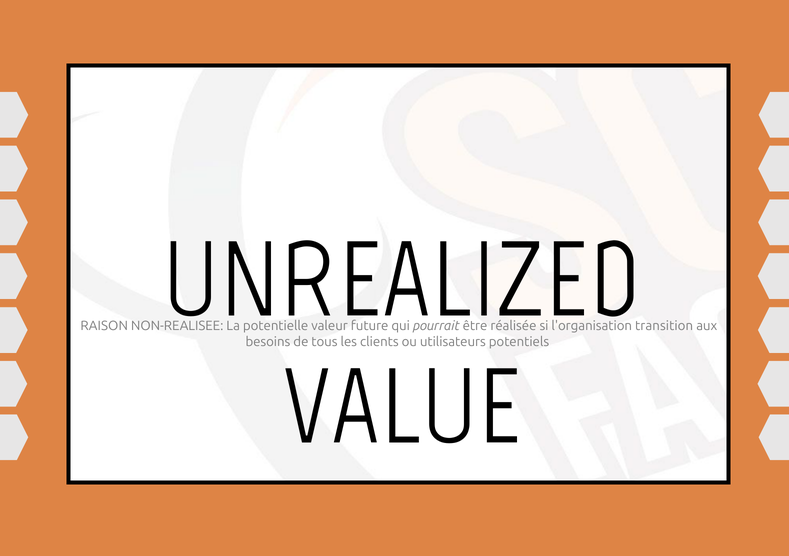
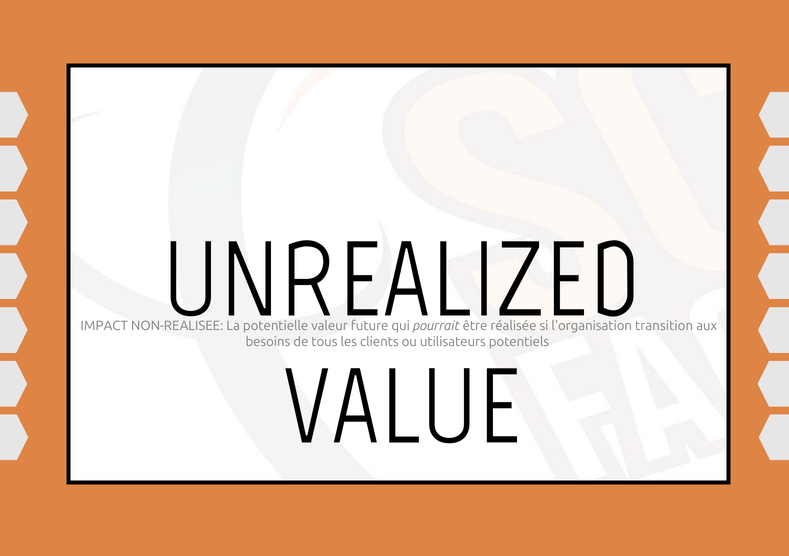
RAISON: RAISON -> IMPACT
